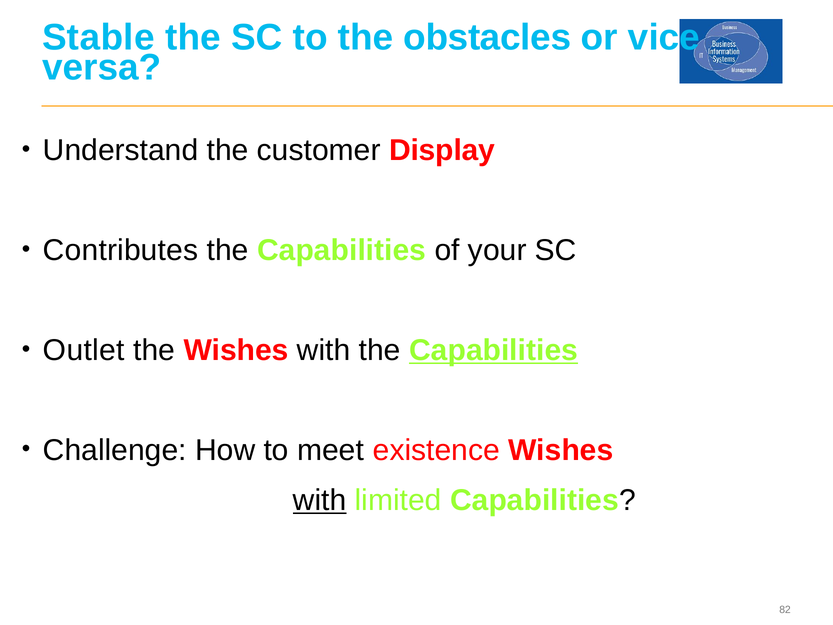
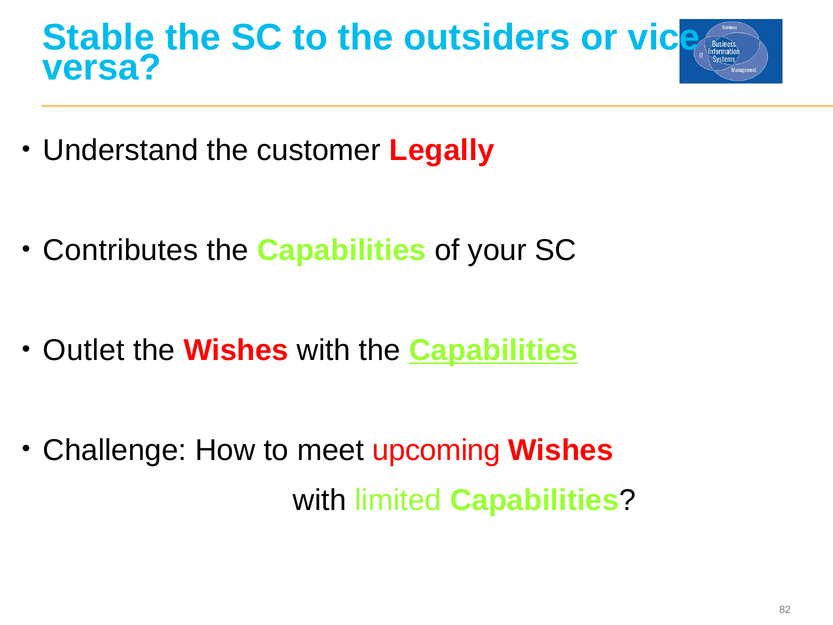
obstacles: obstacles -> outsiders
Display: Display -> Legally
existence: existence -> upcoming
with at (320, 500) underline: present -> none
